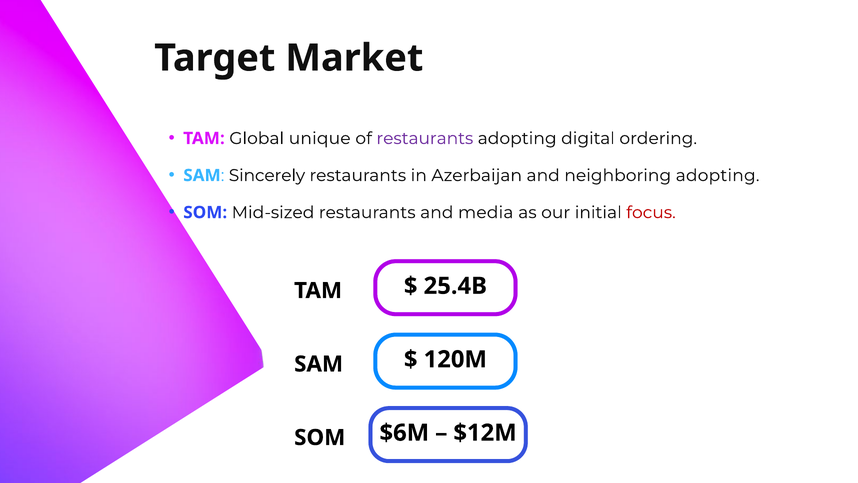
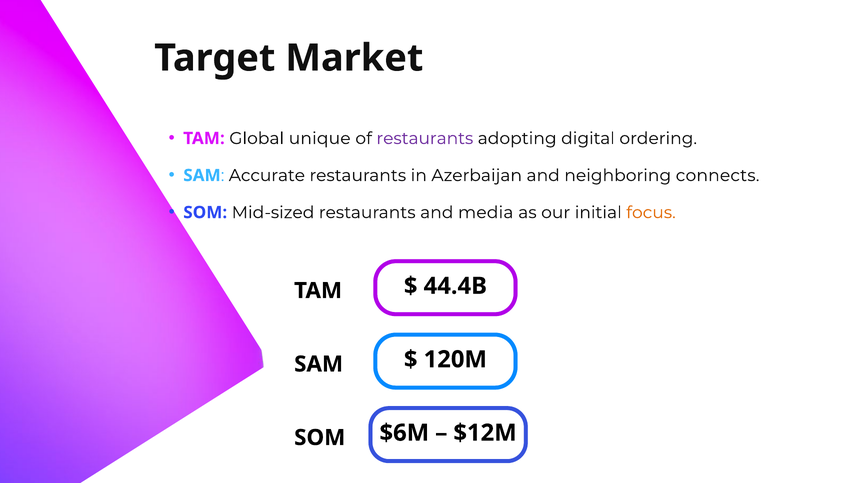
Sincerely: Sincerely -> Accurate
neighboring adopting: adopting -> connects
focus colour: red -> orange
25.4B: 25.4B -> 44.4B
